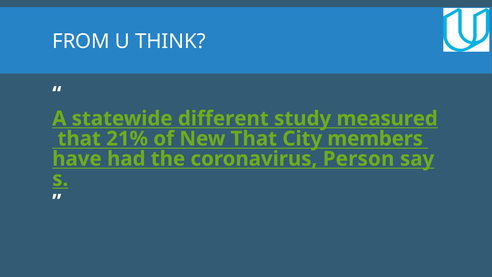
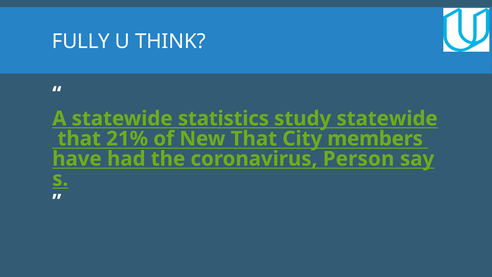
FROM: FROM -> FULLY
different: different -> statistics
study measured: measured -> statewide
